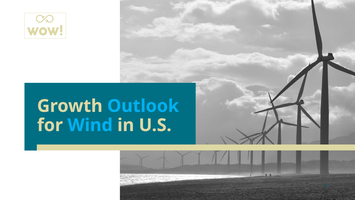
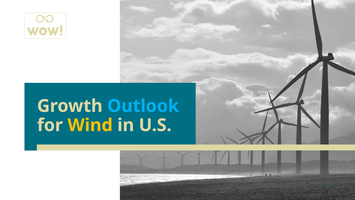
Wind colour: light blue -> yellow
